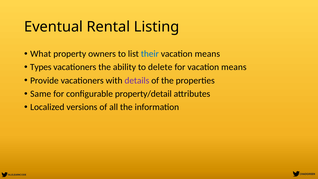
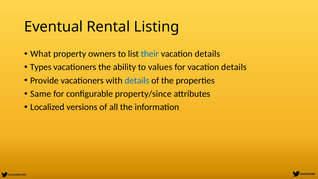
means at (207, 54): means -> details
delete: delete -> values
for vacation means: means -> details
details at (137, 80) colour: purple -> blue
property/detail: property/detail -> property/since
